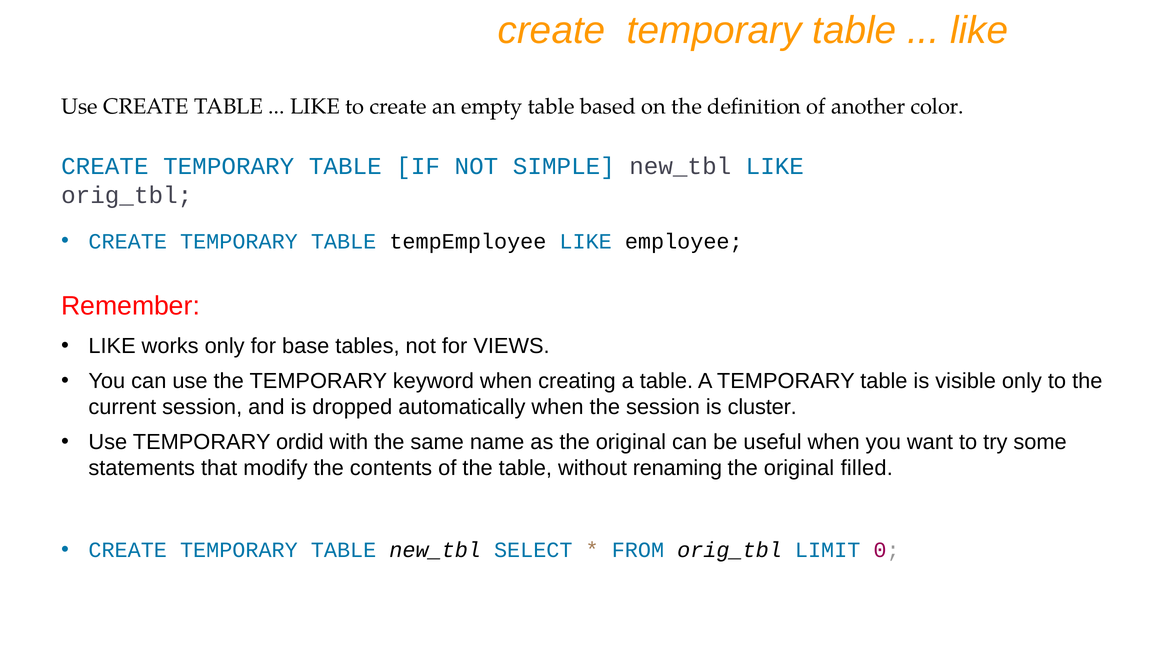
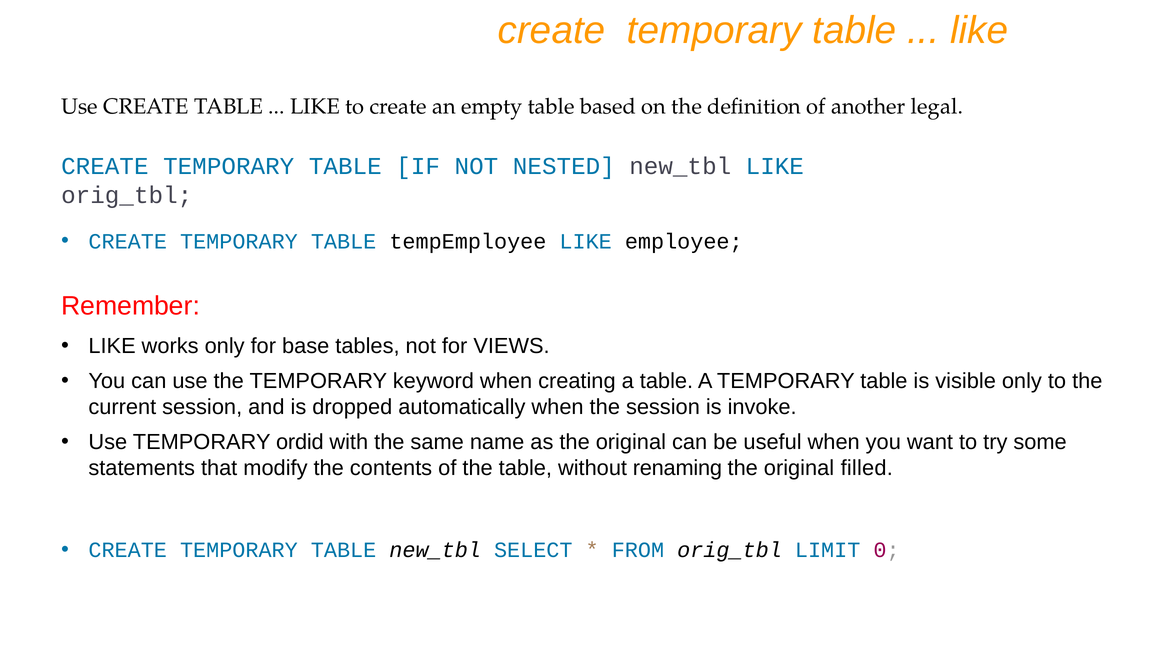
color: color -> legal
SIMPLE: SIMPLE -> NESTED
cluster: cluster -> invoke
